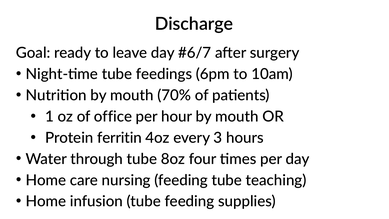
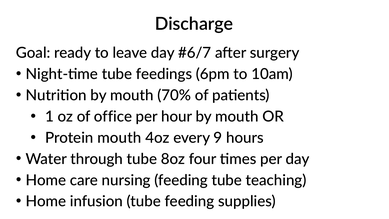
Protein ferritin: ferritin -> mouth
3: 3 -> 9
